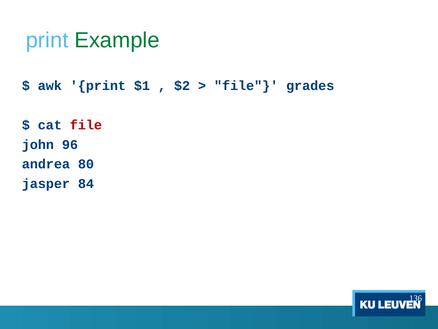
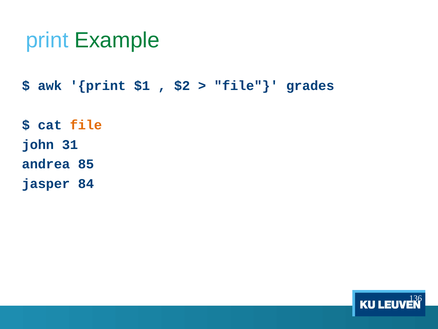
file at (86, 125) colour: red -> orange
96: 96 -> 31
80: 80 -> 85
